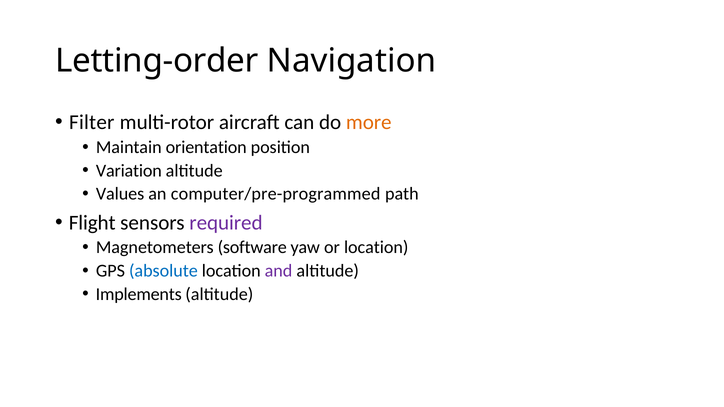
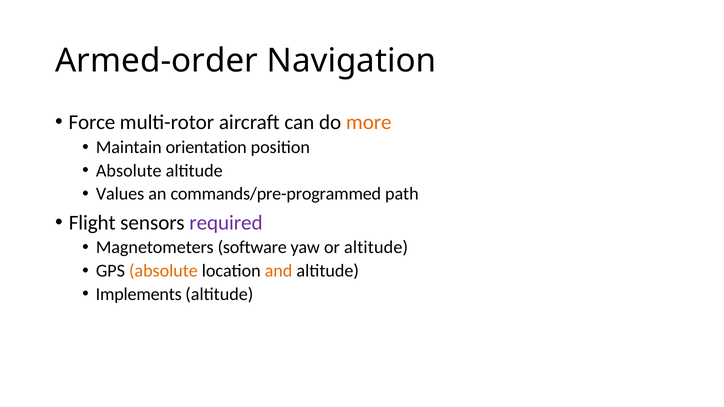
Letting-order: Letting-order -> Armed-order
Filter: Filter -> Force
Variation at (129, 171): Variation -> Absolute
computer/pre-programmed: computer/pre-programmed -> commands/pre-programmed
or location: location -> altitude
absolute at (163, 271) colour: blue -> orange
and colour: purple -> orange
